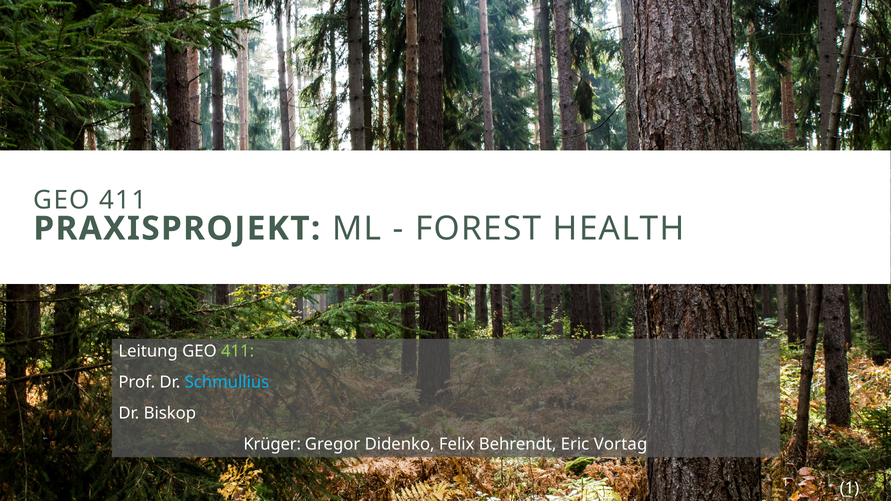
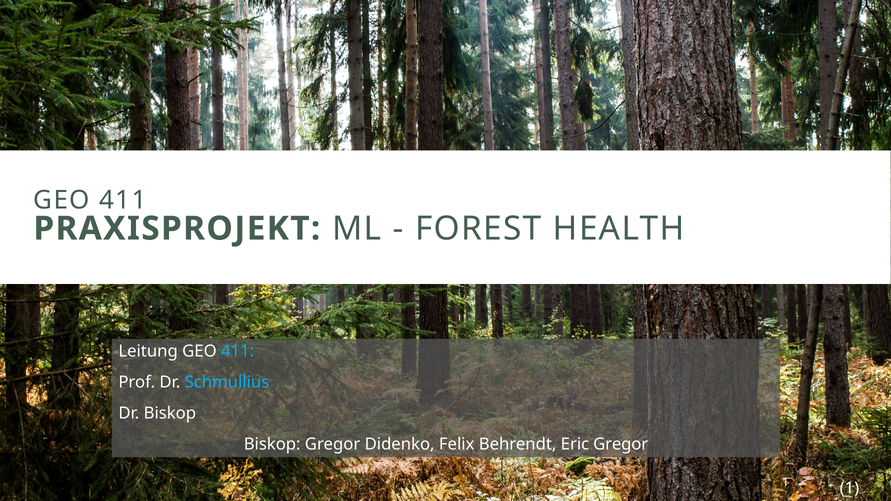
411 at (238, 351) colour: light green -> light blue
Krüger at (272, 444): Krüger -> Biskop
Eric Vortag: Vortag -> Gregor
